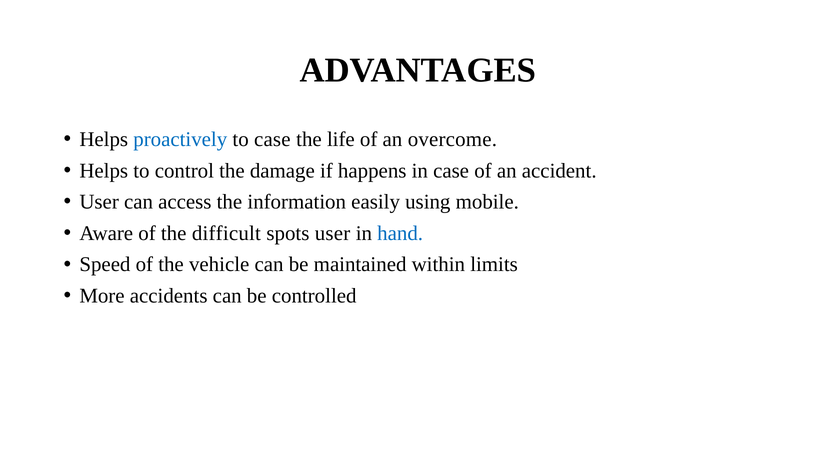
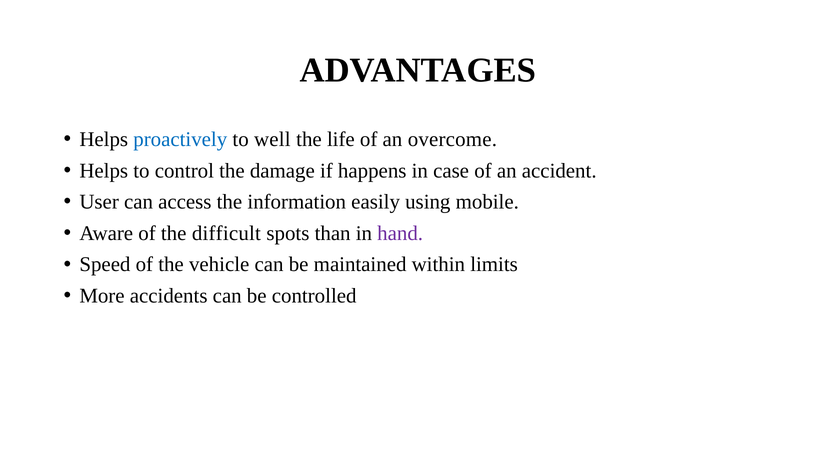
to case: case -> well
spots user: user -> than
hand colour: blue -> purple
